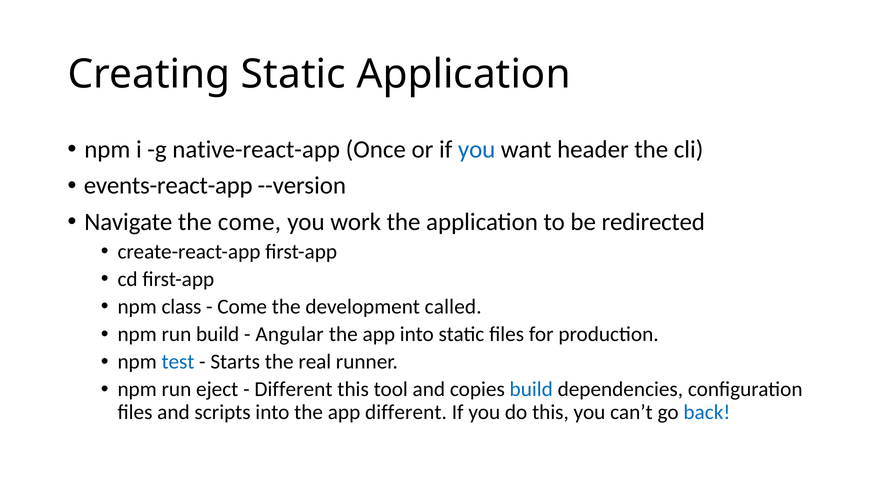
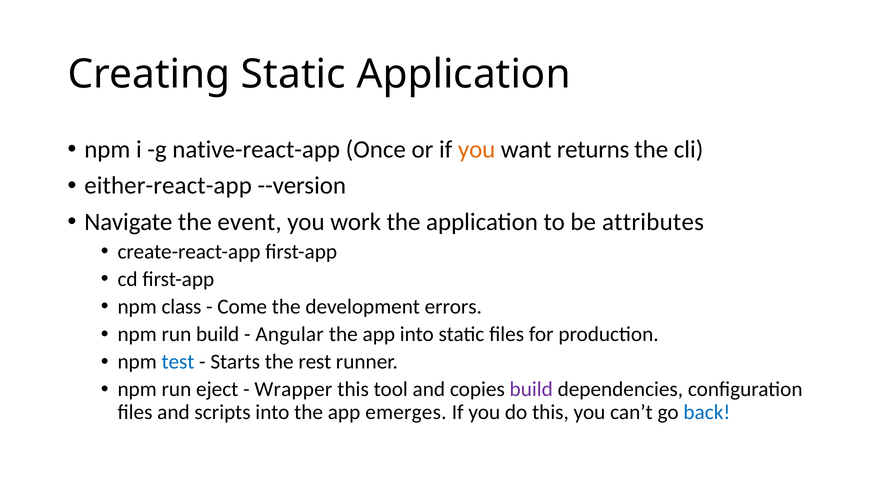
you at (477, 149) colour: blue -> orange
header: header -> returns
events-react-app: events-react-app -> either-react-app
the come: come -> event
redirected: redirected -> attributes
called: called -> errors
real: real -> rest
Different at (293, 389): Different -> Wrapper
build at (531, 389) colour: blue -> purple
app different: different -> emerges
